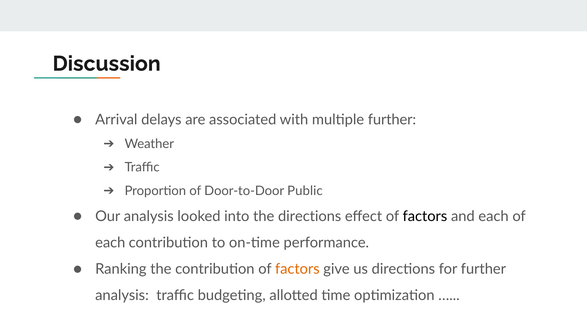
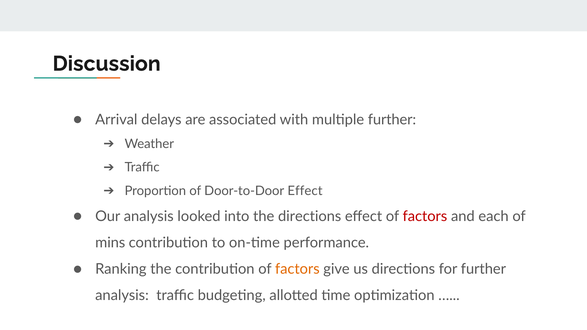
Door-to-Door Public: Public -> Effect
factors at (425, 216) colour: black -> red
each at (110, 243): each -> mins
